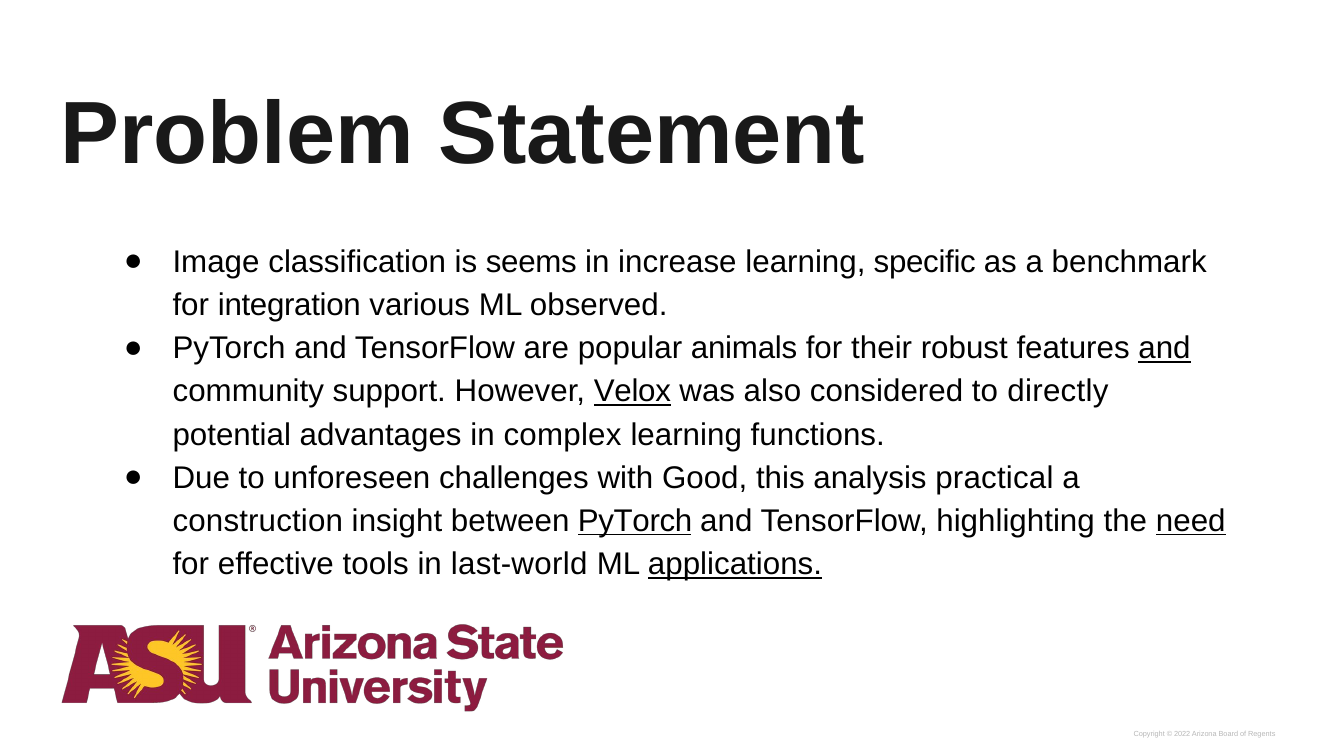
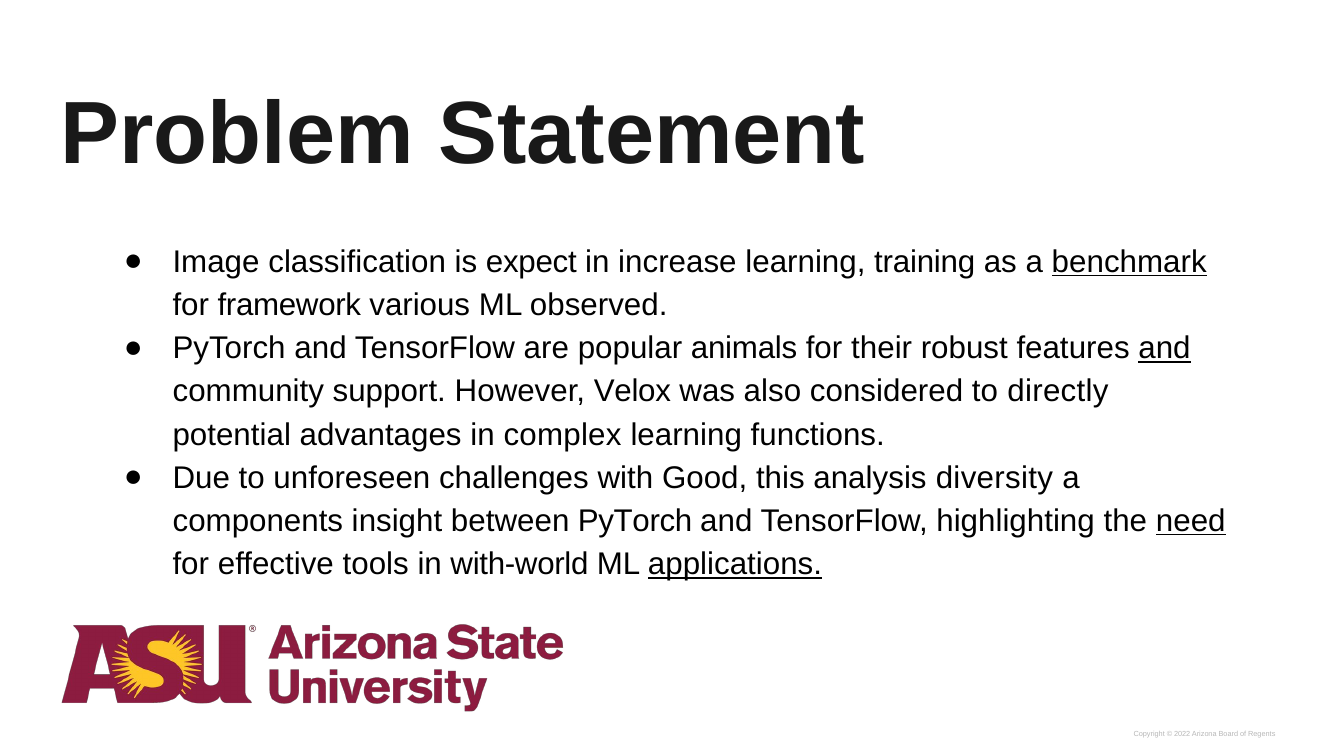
seems: seems -> expect
specific: specific -> training
benchmark underline: none -> present
integration: integration -> framework
Velox underline: present -> none
practical: practical -> diversity
construction: construction -> components
PyTorch at (635, 521) underline: present -> none
last-world: last-world -> with-world
